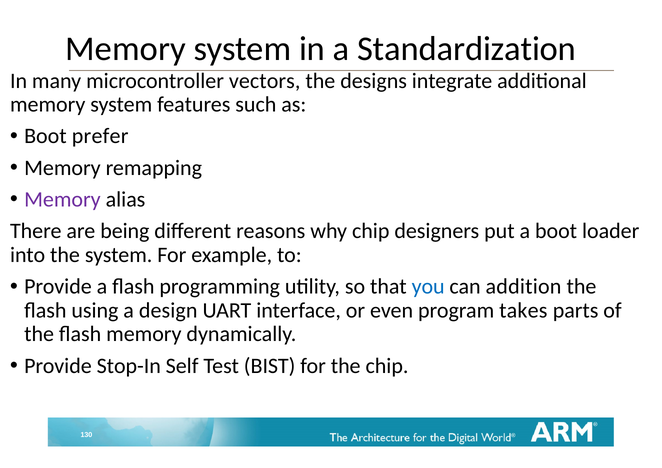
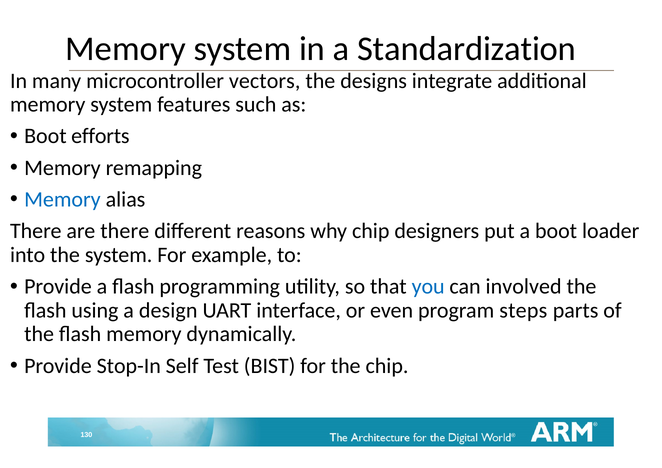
prefer: prefer -> efforts
Memory at (62, 199) colour: purple -> blue
are being: being -> there
addition: addition -> involved
takes: takes -> steps
